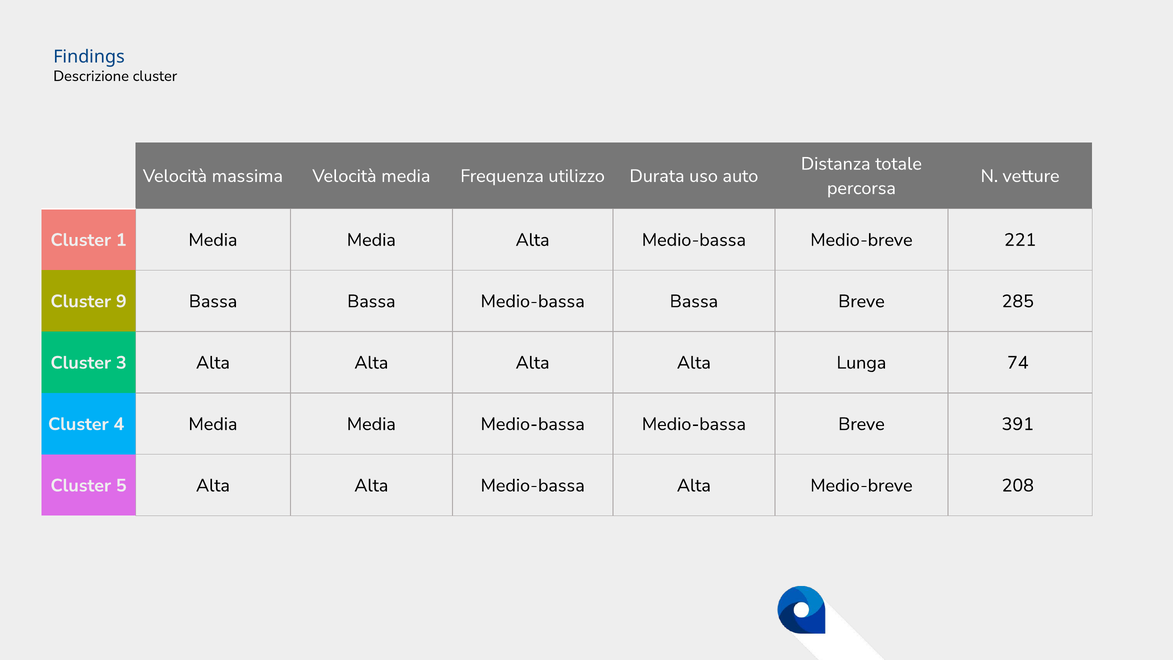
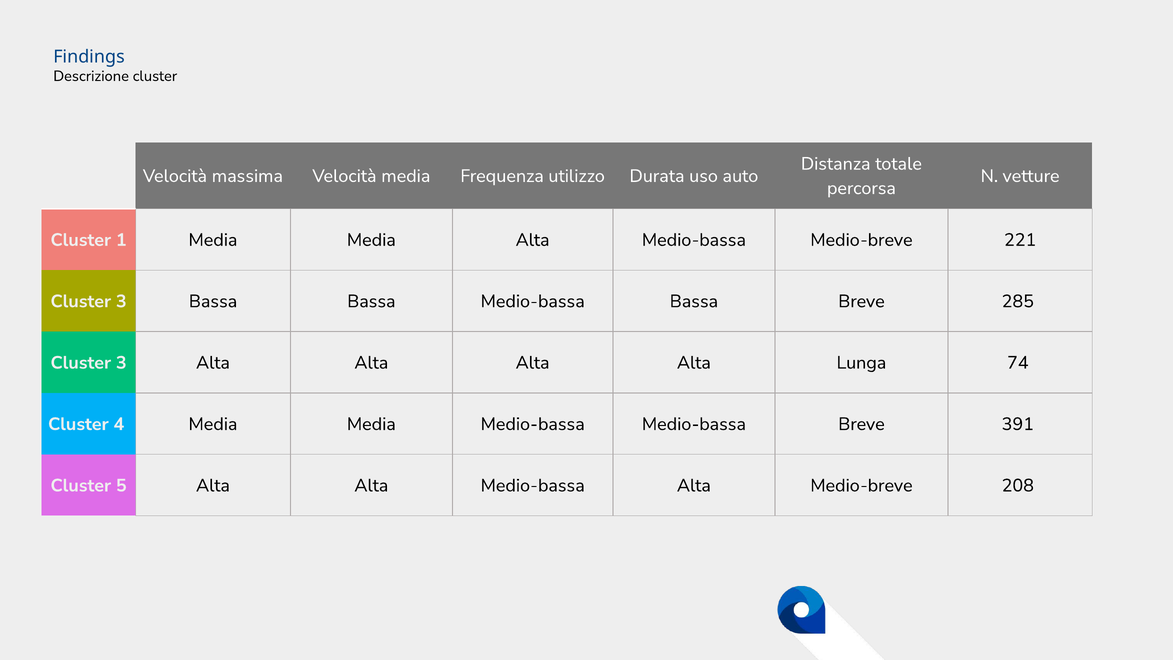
9 at (121, 301): 9 -> 3
